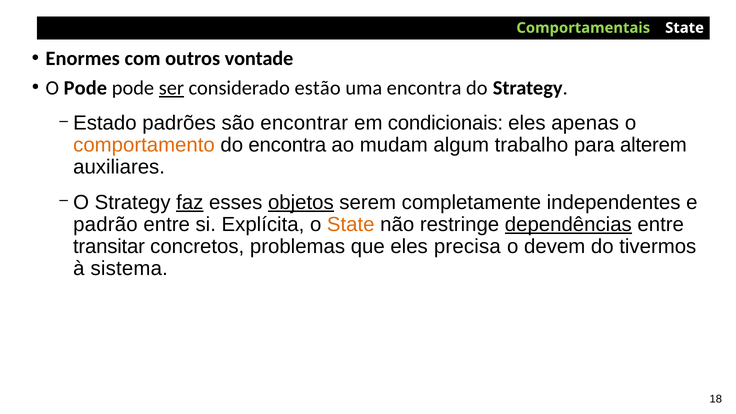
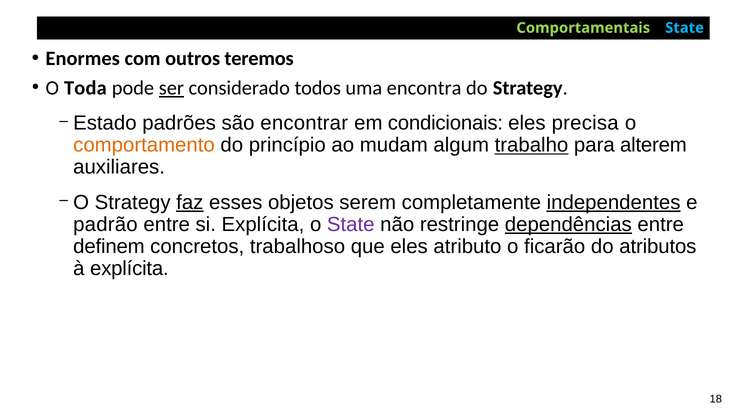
State at (685, 28) colour: white -> light blue
vontade: vontade -> teremos
O Pode: Pode -> Toda
estão: estão -> todos
apenas: apenas -> precisa
do encontra: encontra -> princípio
trabalho underline: none -> present
objetos underline: present -> none
independentes underline: none -> present
State at (351, 224) colour: orange -> purple
transitar: transitar -> definem
problemas: problemas -> trabalhoso
precisa: precisa -> atributo
devem: devem -> ficarão
tivermos: tivermos -> atributos
à sistema: sistema -> explícita
